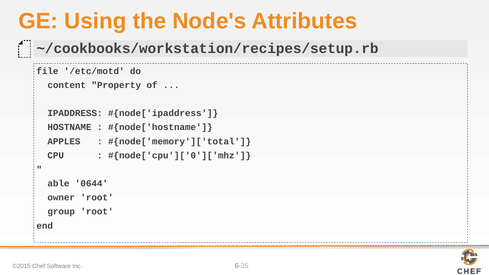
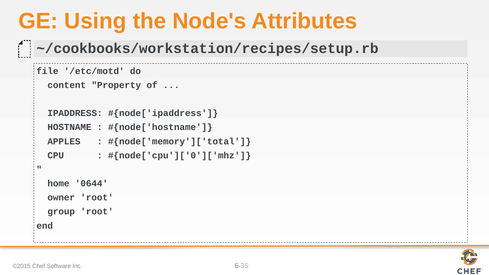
able: able -> home
